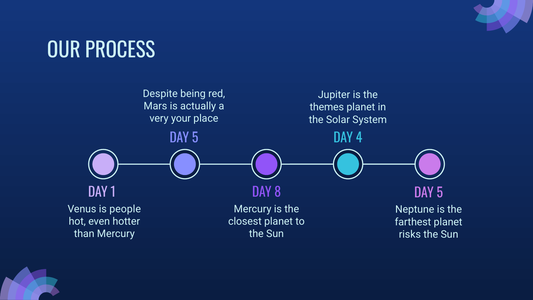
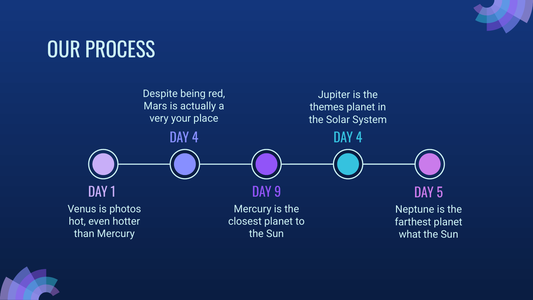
5 at (195, 138): 5 -> 4
8: 8 -> 9
people: people -> photos
risks: risks -> what
